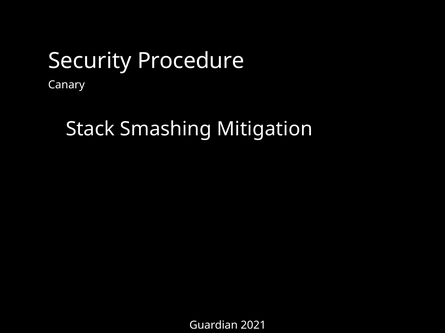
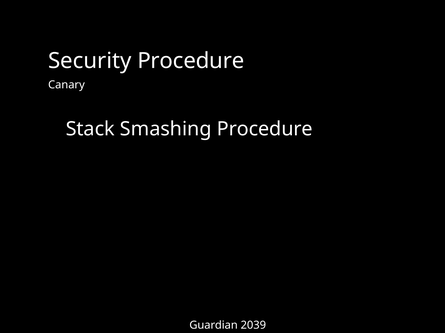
Smashing Mitigation: Mitigation -> Procedure
2021: 2021 -> 2039
